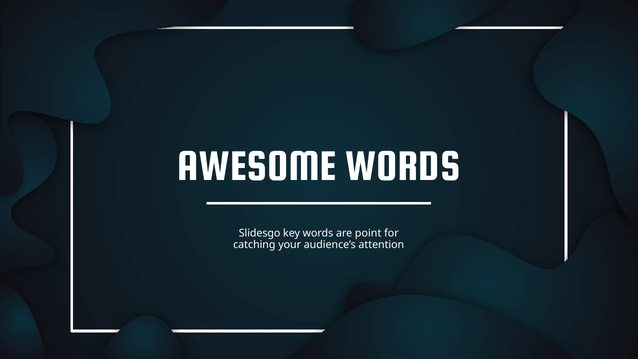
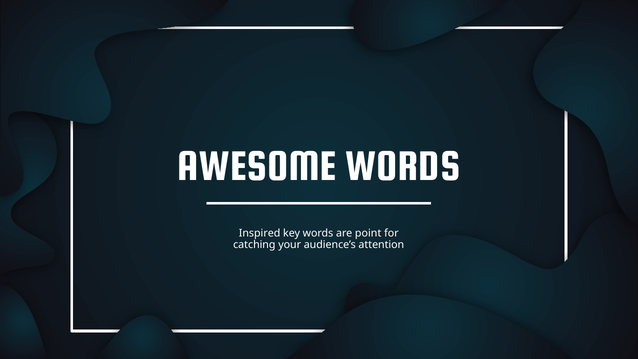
Slidesgo: Slidesgo -> Inspired
